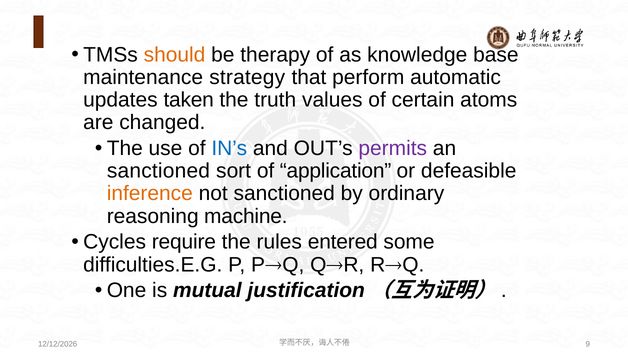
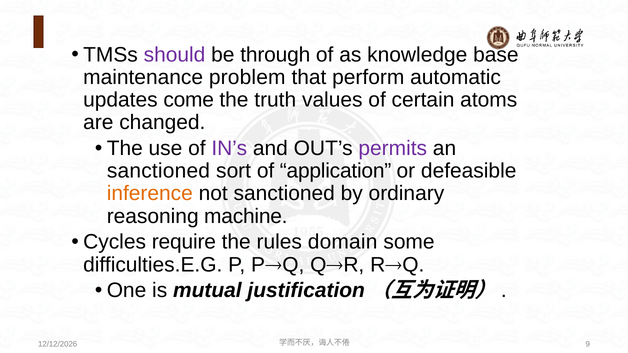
should colour: orange -> purple
therapy: therapy -> through
strategy: strategy -> problem
taken: taken -> come
IN’s colour: blue -> purple
entered: entered -> domain
